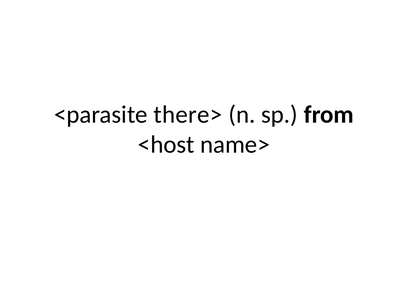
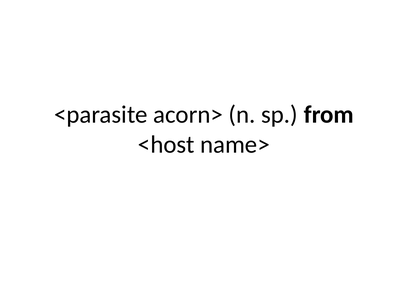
there>: there> -> acorn>
